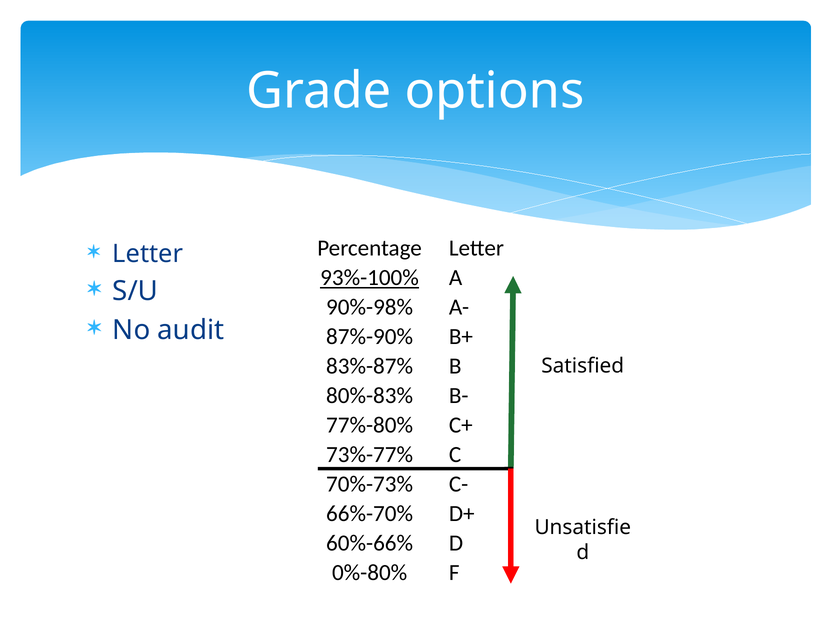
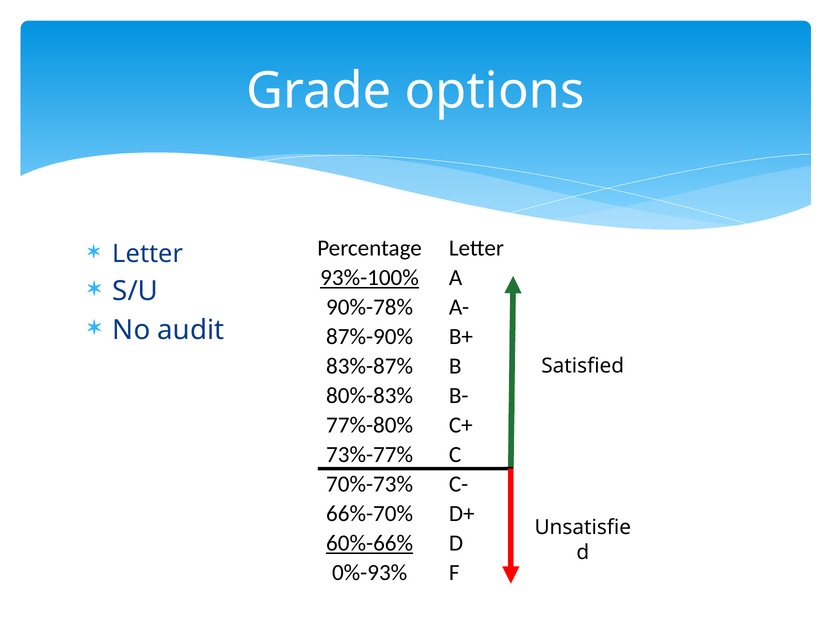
90%-98%: 90%-98% -> 90%-78%
60%-66% underline: none -> present
0%-80%: 0%-80% -> 0%-93%
